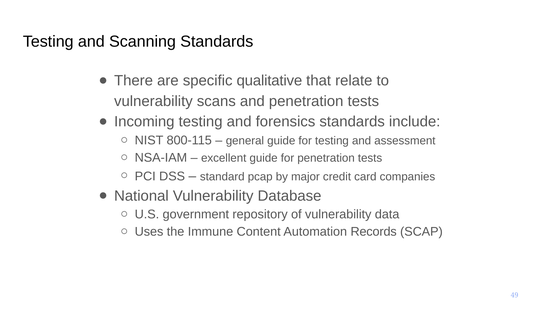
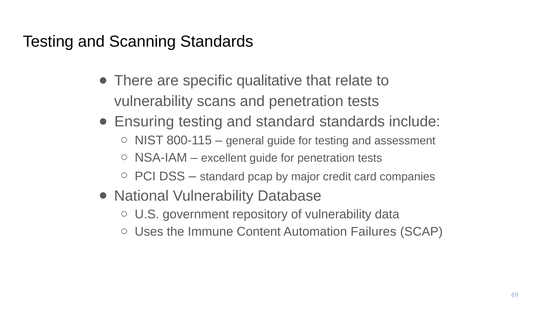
Incoming: Incoming -> Ensuring
and forensics: forensics -> standard
Records: Records -> Failures
